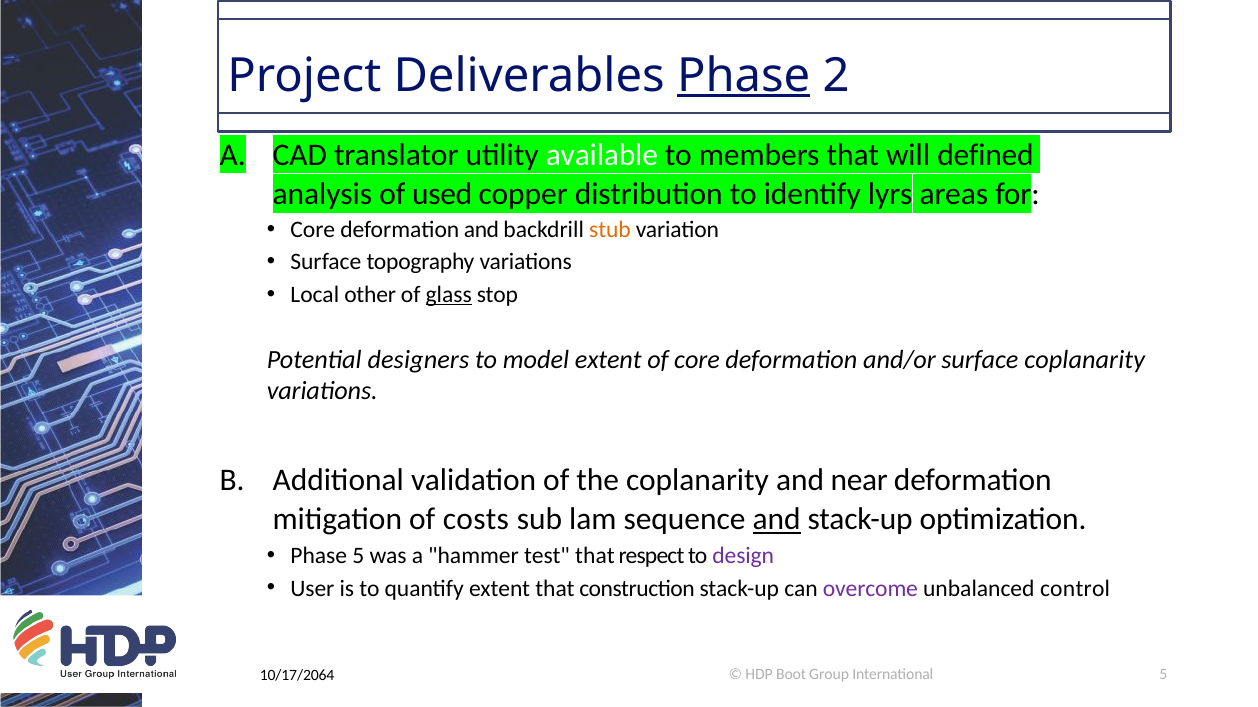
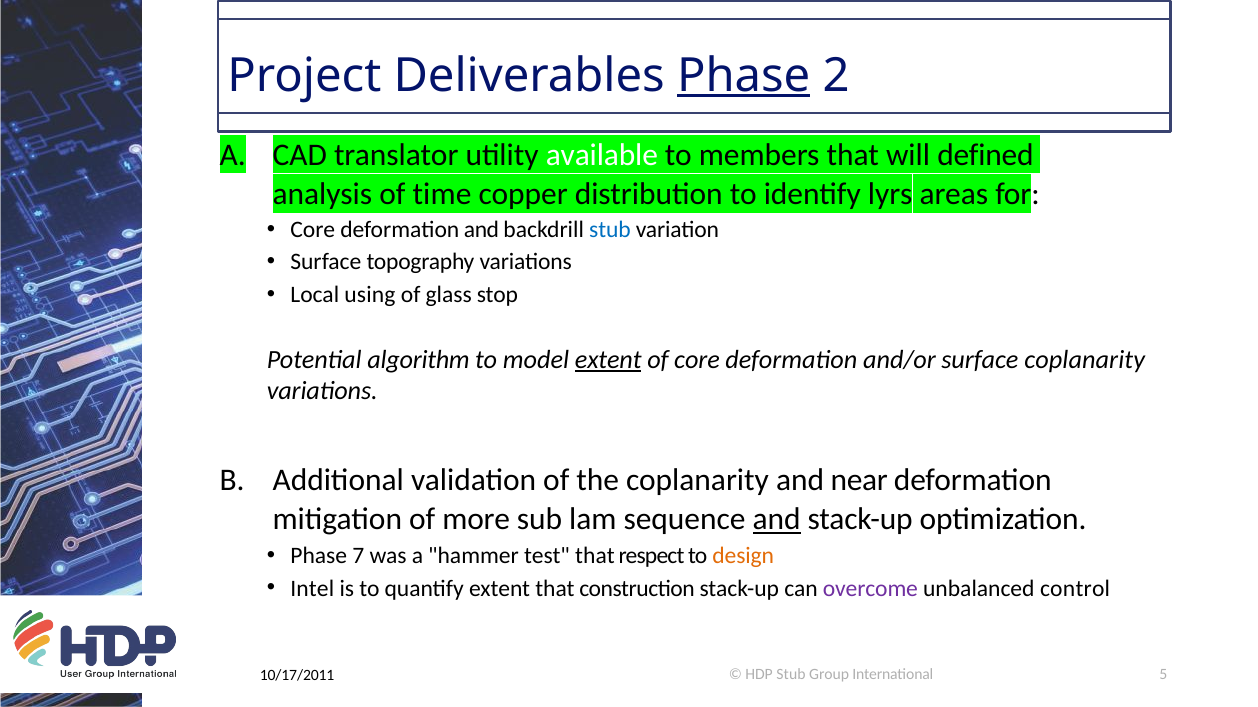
used: used -> time
stub at (610, 230) colour: orange -> blue
other: other -> using
glass underline: present -> none
designers: designers -> algorithm
extent at (608, 360) underline: none -> present
costs: costs -> more
Phase 5: 5 -> 7
design colour: purple -> orange
User: User -> Intel
HDP Boot: Boot -> Stub
10/17/2064: 10/17/2064 -> 10/17/2011
